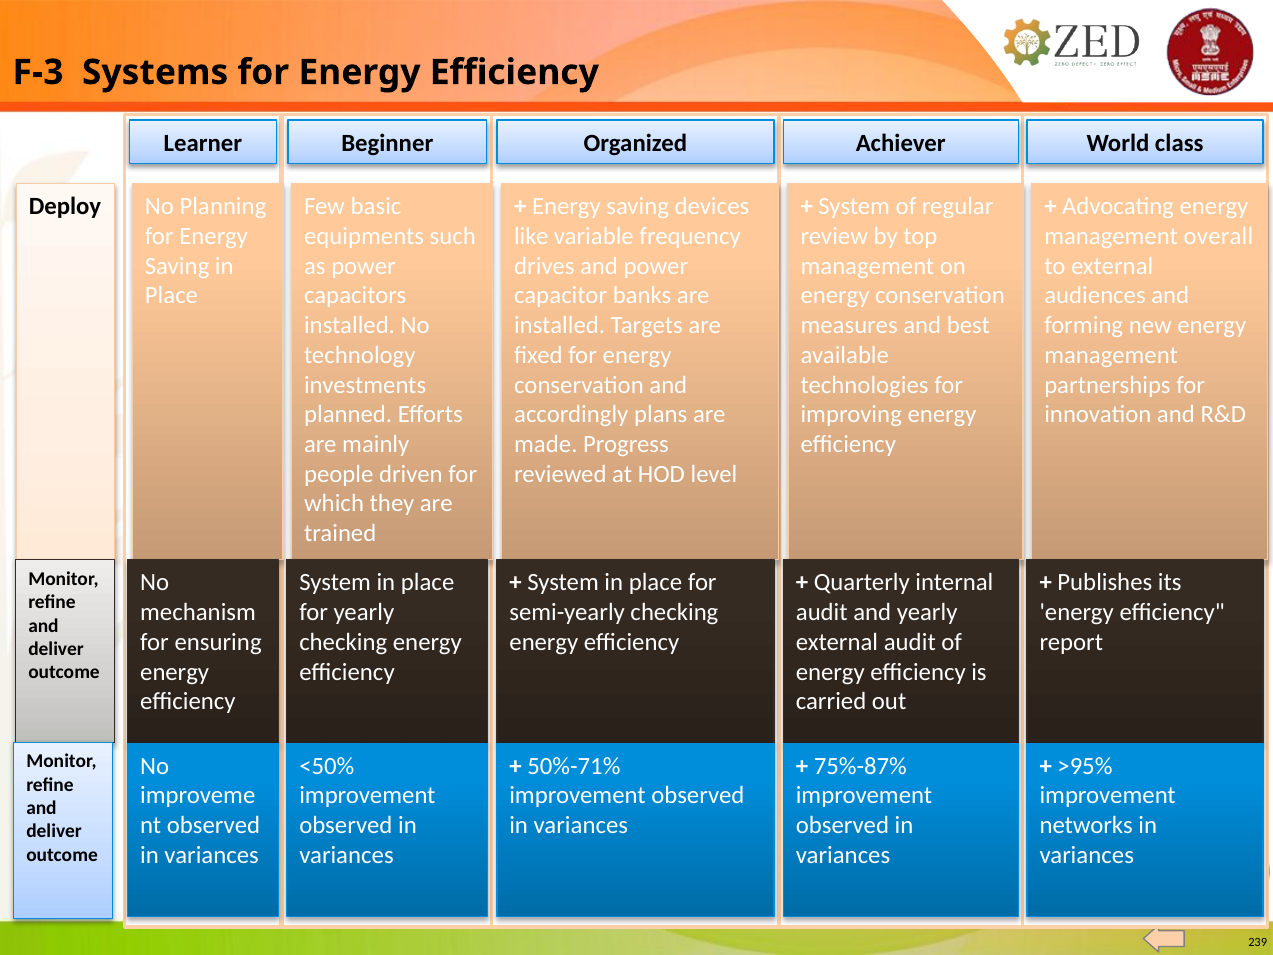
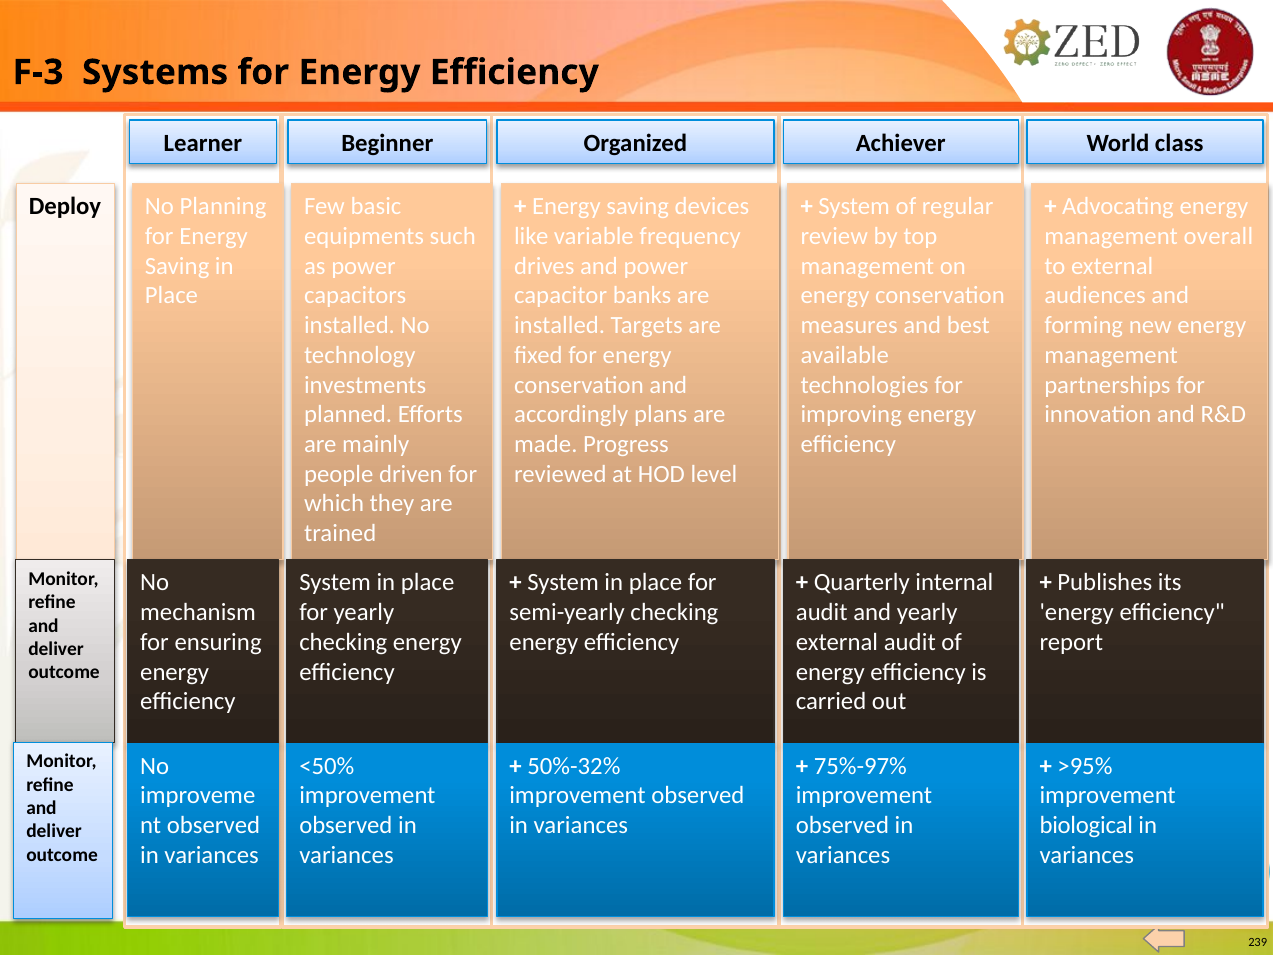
50%-71%: 50%-71% -> 50%-32%
75%-87%: 75%-87% -> 75%-97%
networks: networks -> biological
